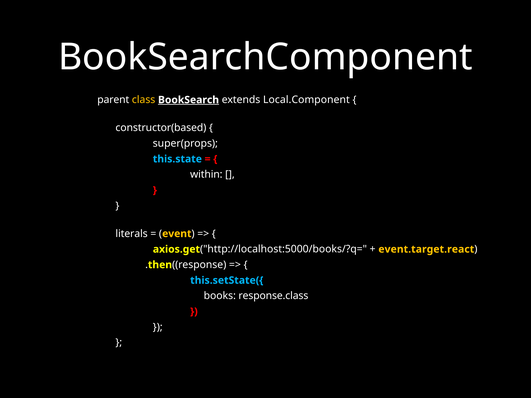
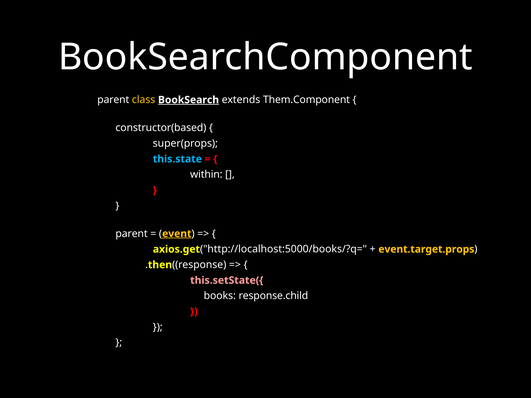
Local.Component: Local.Component -> Them.Component
literals at (132, 234): literals -> parent
event underline: none -> present
event.target.react: event.target.react -> event.target.props
this.setState({ colour: light blue -> pink
response.class: response.class -> response.child
